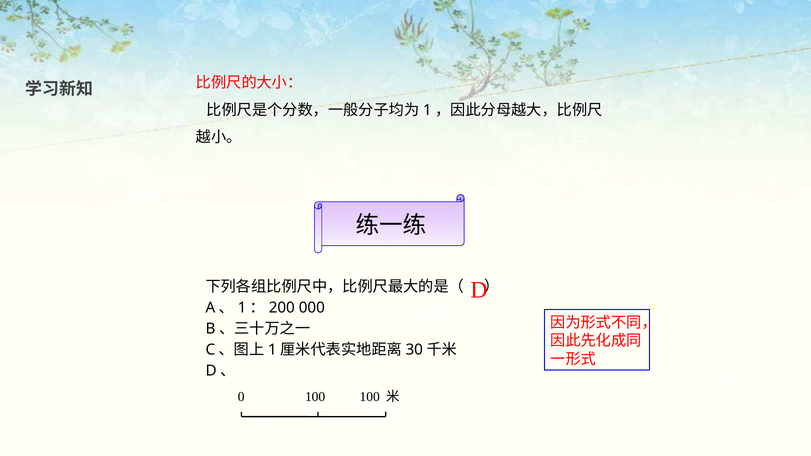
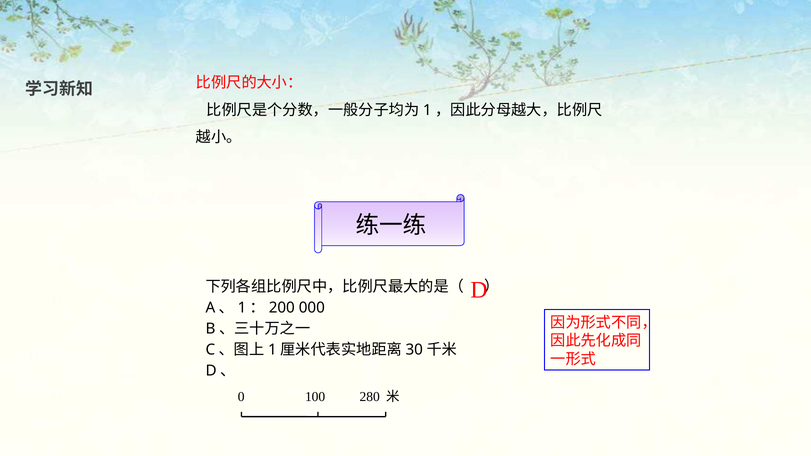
100 100: 100 -> 280
